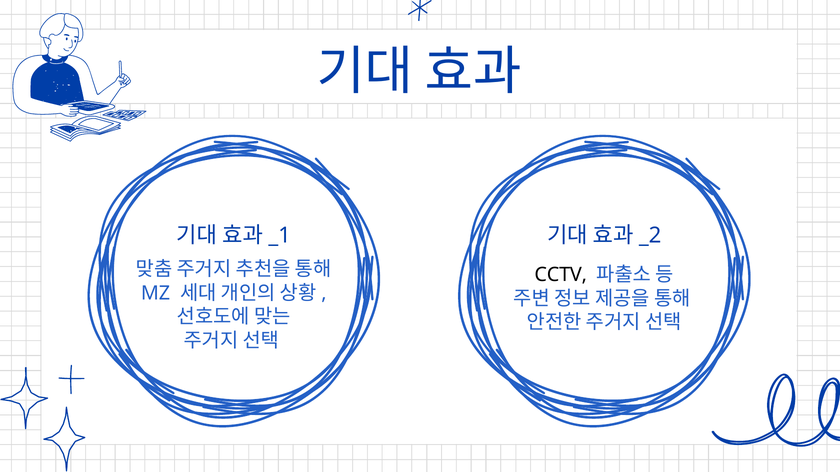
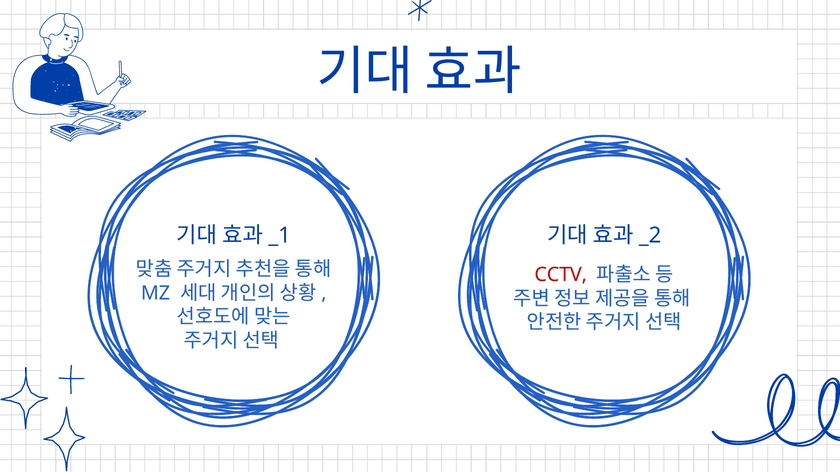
CCTV colour: black -> red
